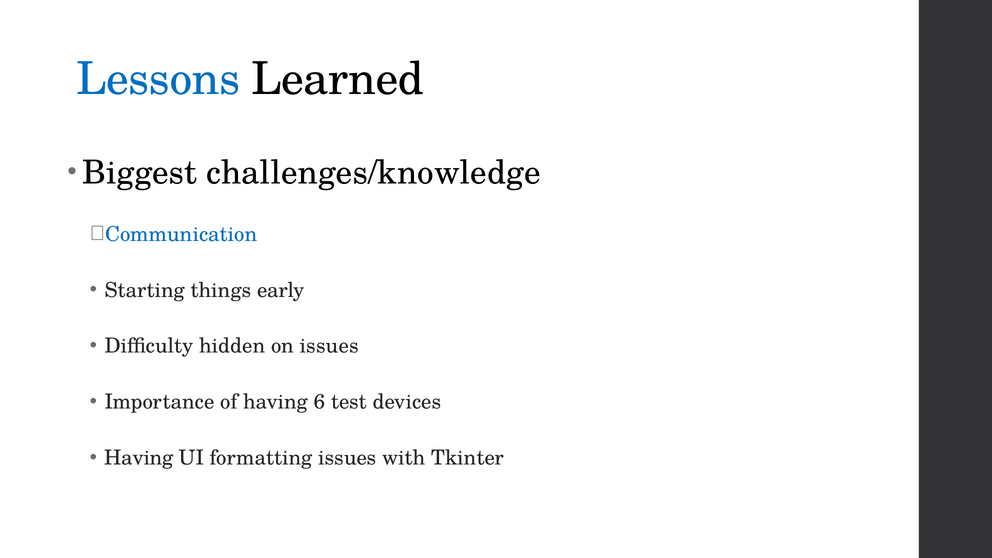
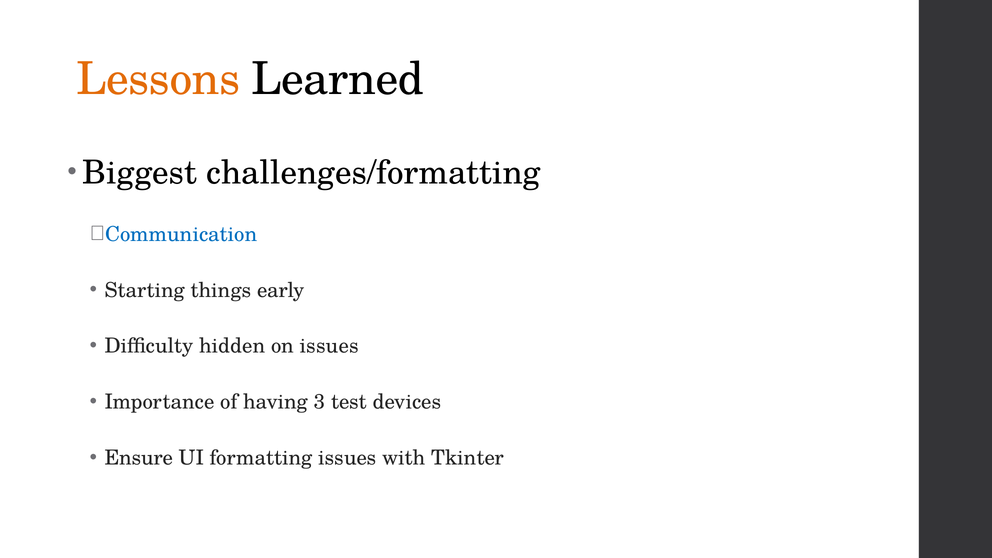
Lessons colour: blue -> orange
challenges/knowledge: challenges/knowledge -> challenges/formatting
6: 6 -> 3
Having at (139, 458): Having -> Ensure
